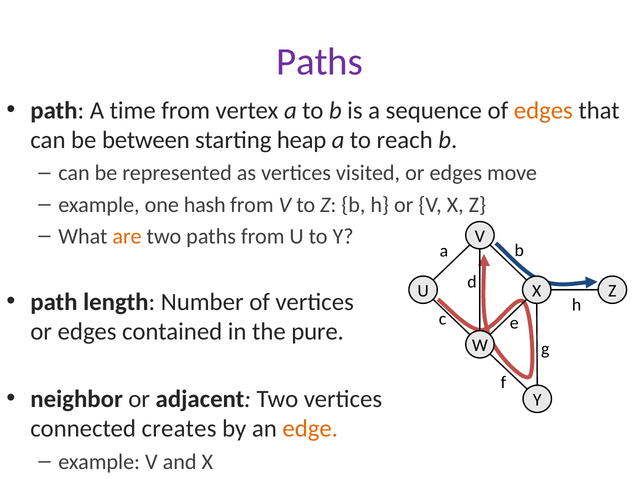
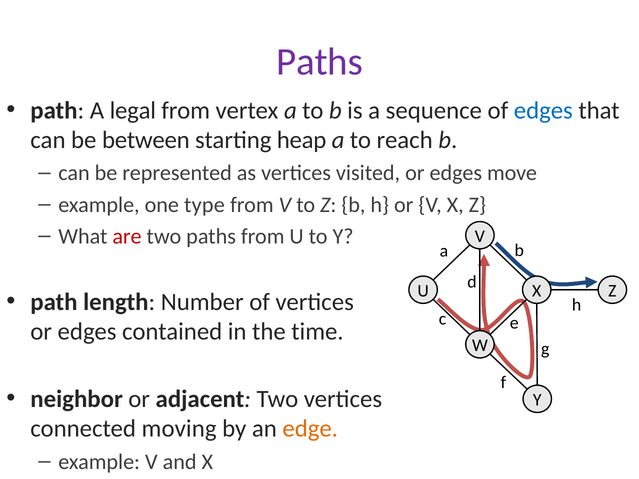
time: time -> legal
edges at (543, 110) colour: orange -> blue
hash: hash -> type
are colour: orange -> red
pure: pure -> time
creates: creates -> moving
